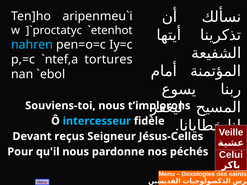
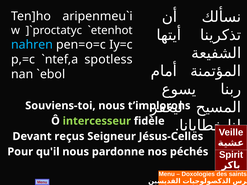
tortures: tortures -> spotless
intercesseur colour: light blue -> light green
Celui: Celui -> Spirit
